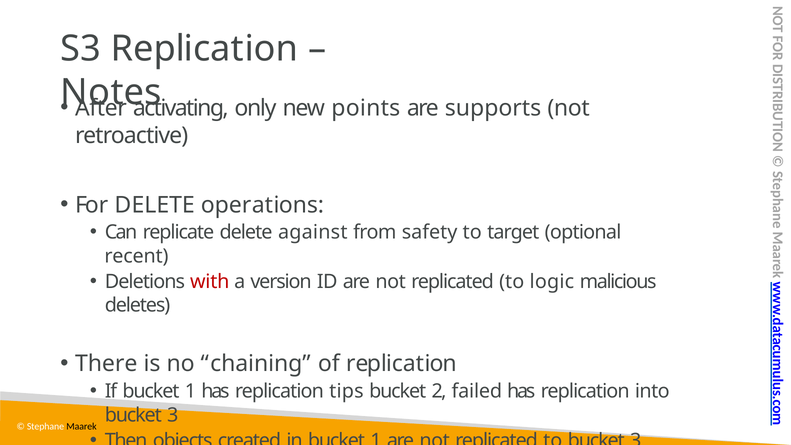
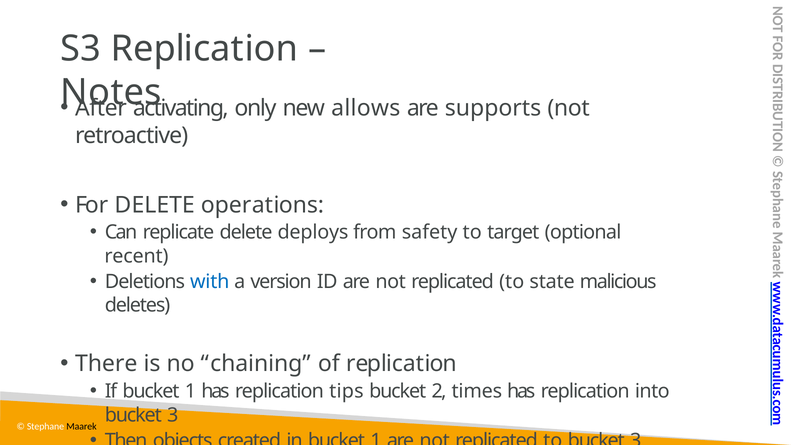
points: points -> allows
against: against -> deploys
with colour: red -> blue
logic: logic -> state
failed: failed -> times
